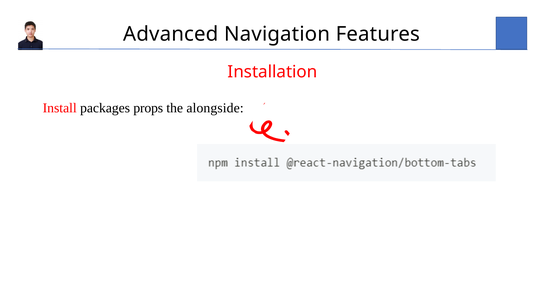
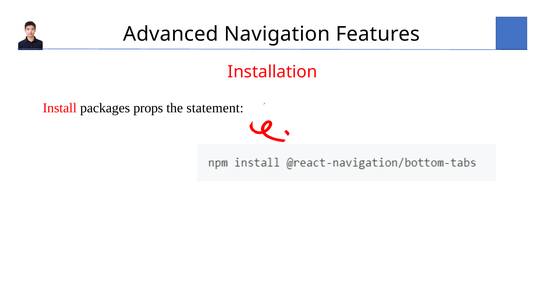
alongside: alongside -> statement
